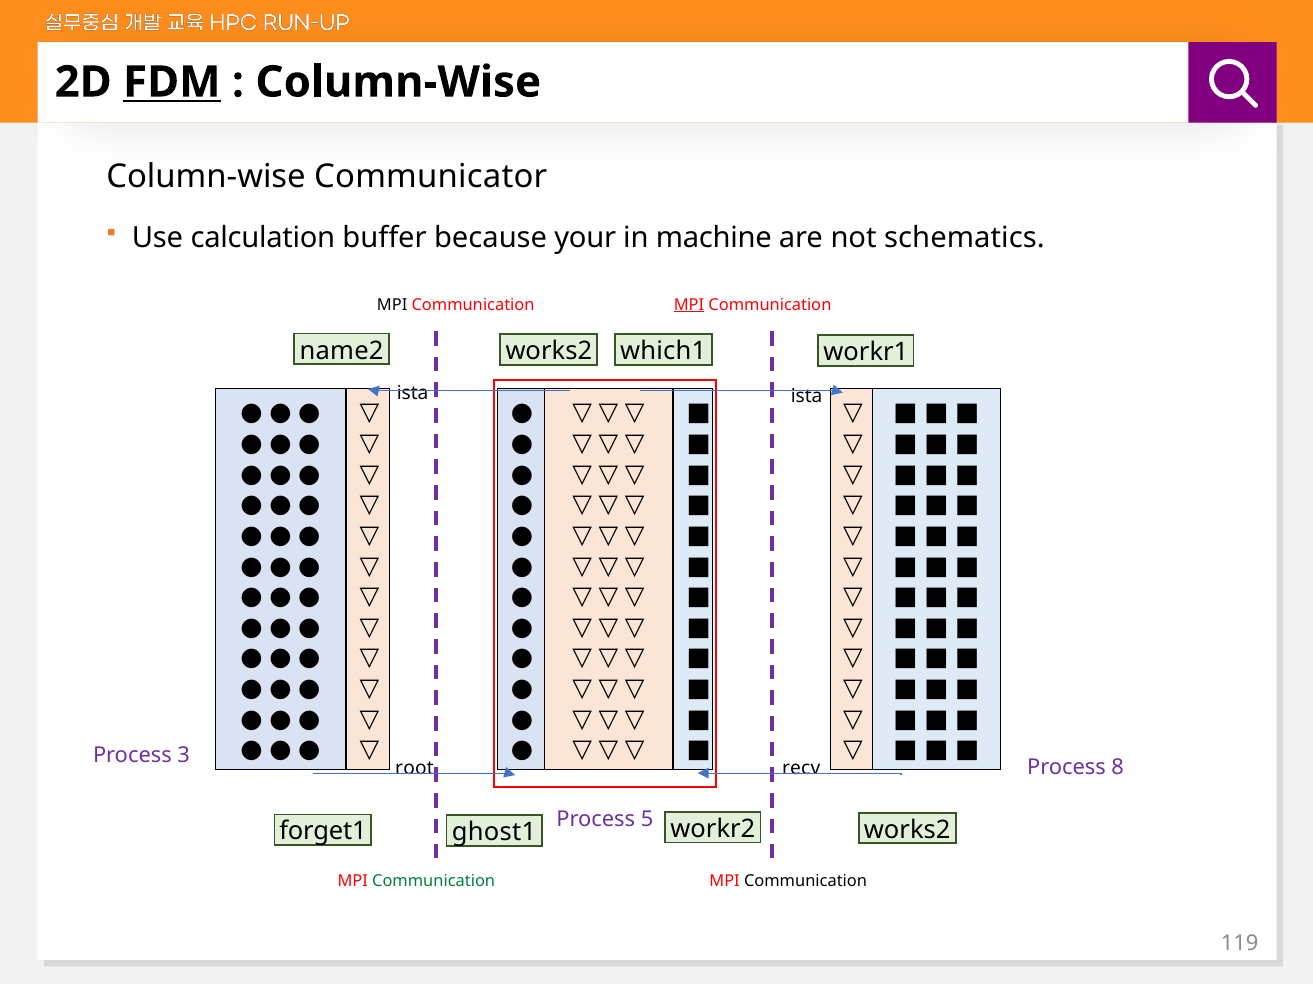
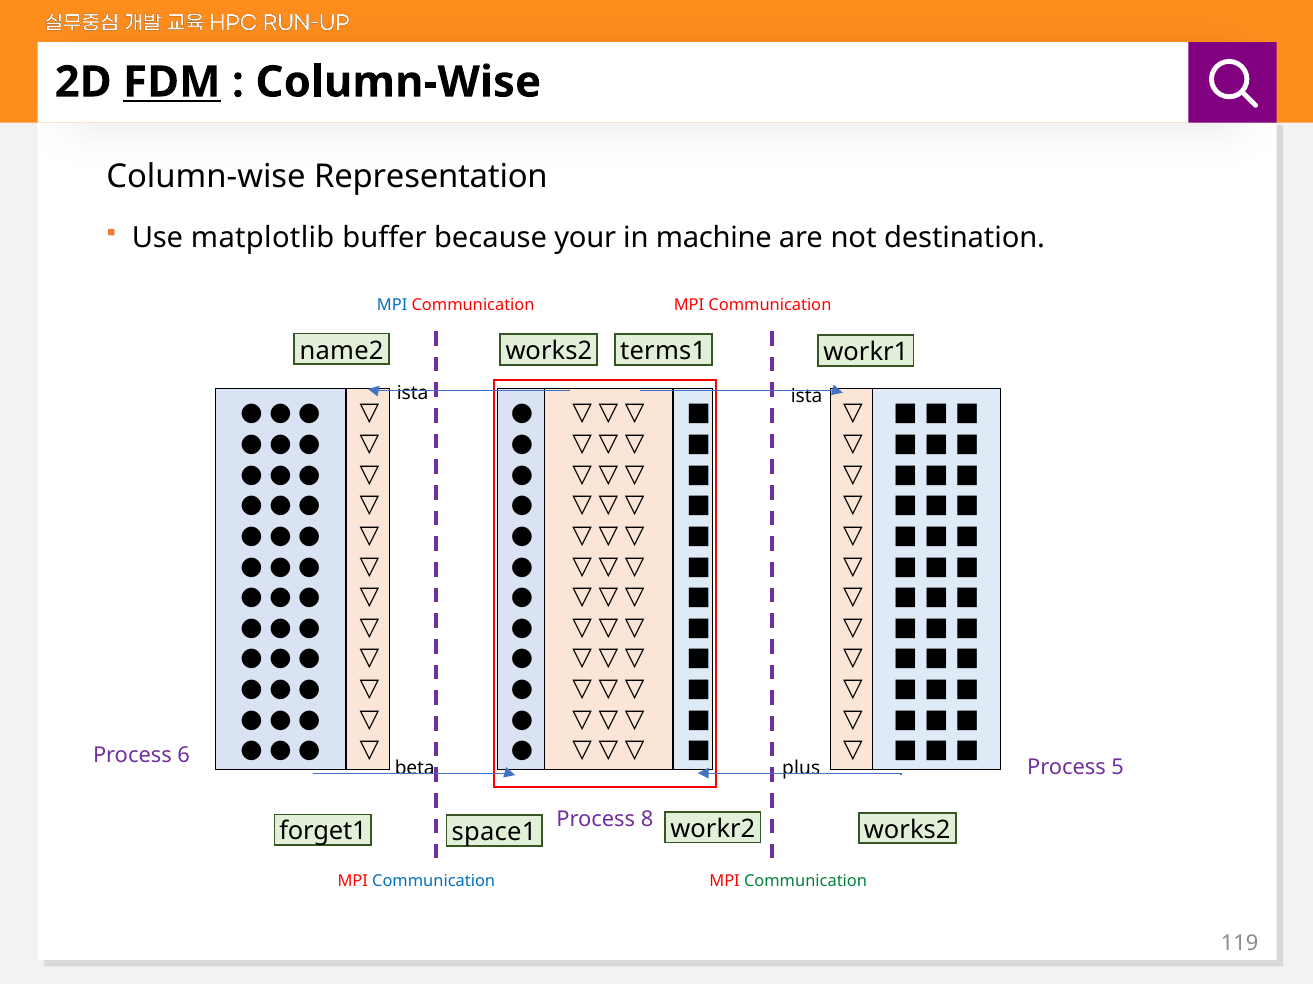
Communicator: Communicator -> Representation
calculation: calculation -> matplotlib
schematics: schematics -> destination
MPI at (392, 305) colour: black -> blue
MPI at (689, 305) underline: present -> none
which1: which1 -> terms1
3: 3 -> 6
8: 8 -> 5
root: root -> beta
recv: recv -> plus
5: 5 -> 8
ghost1: ghost1 -> space1
Communication at (434, 882) colour: green -> blue
Communication at (806, 882) colour: black -> green
